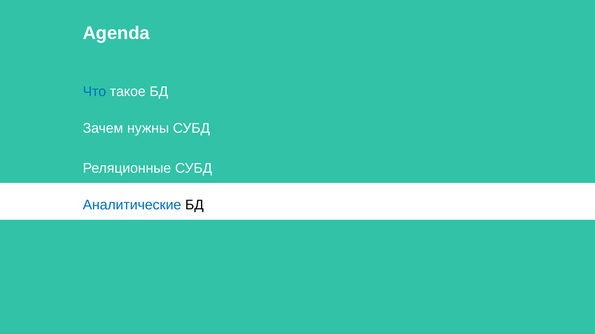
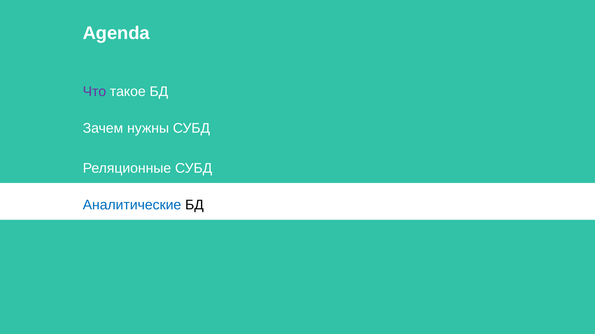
Что colour: blue -> purple
